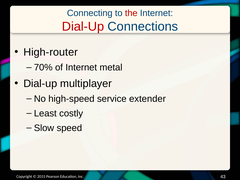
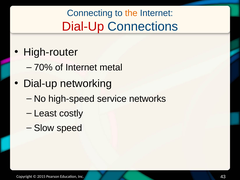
the colour: red -> orange
multiplayer: multiplayer -> networking
extender: extender -> networks
